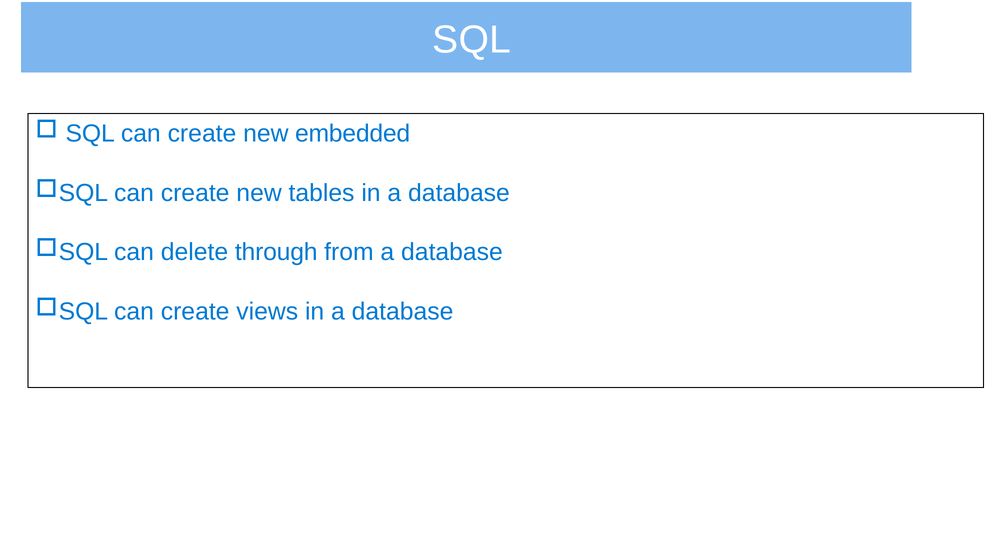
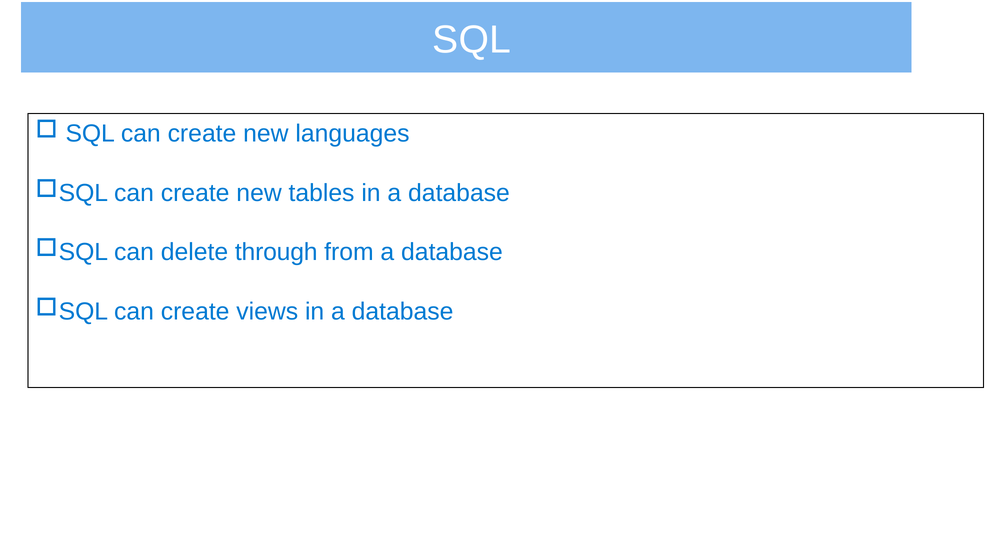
embedded: embedded -> languages
